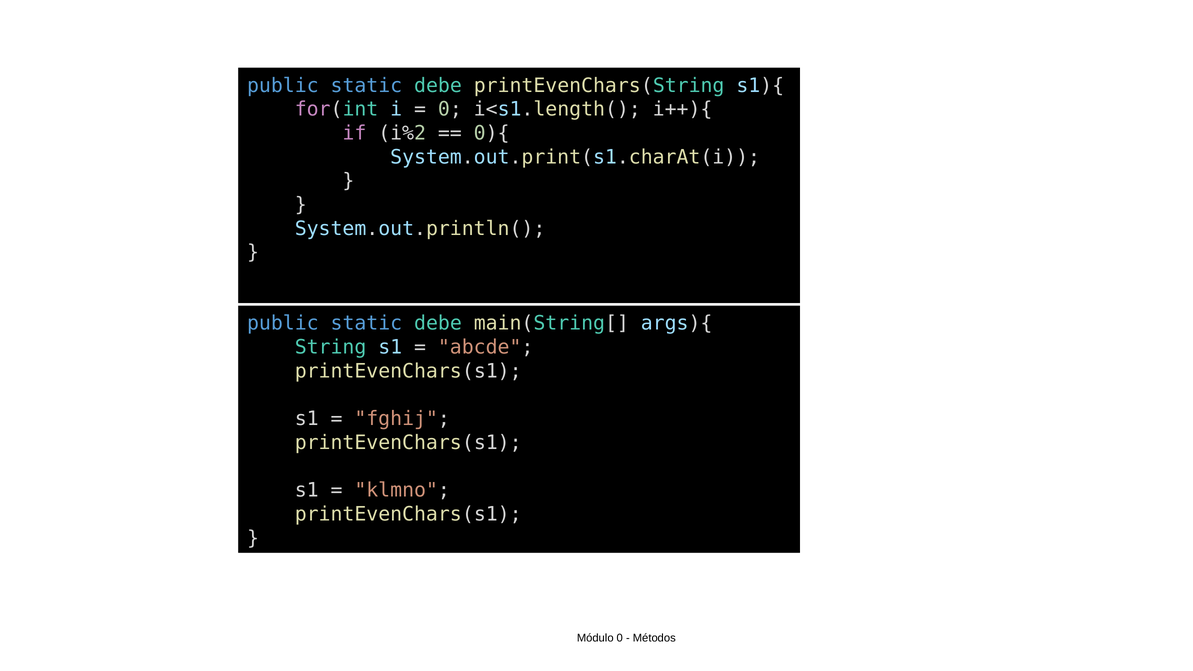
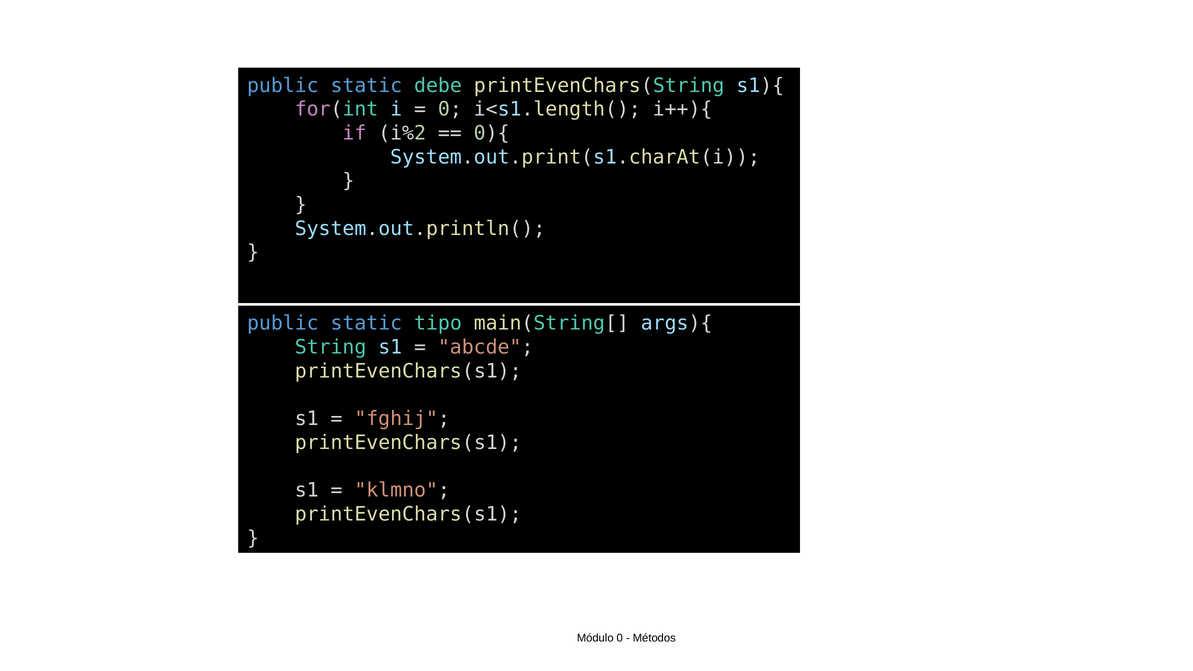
debe at (438, 323): debe -> tipo
